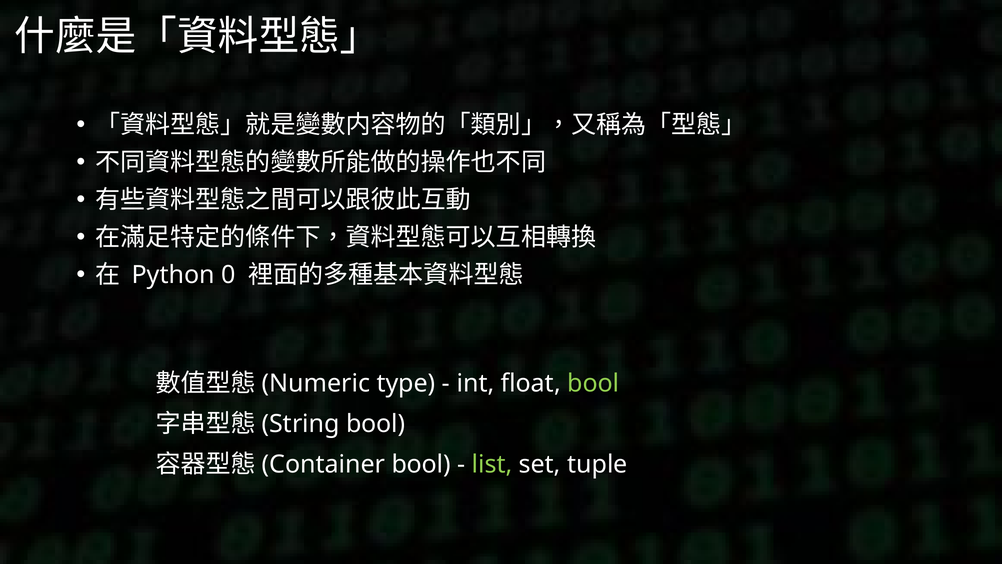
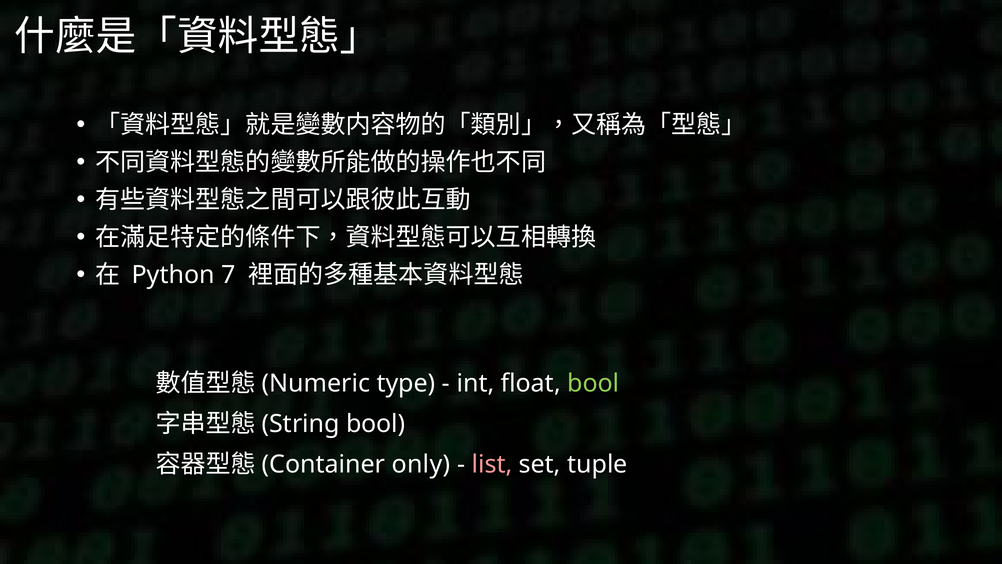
0: 0 -> 7
bool at (421, 464): bool -> only
list colour: light green -> pink
